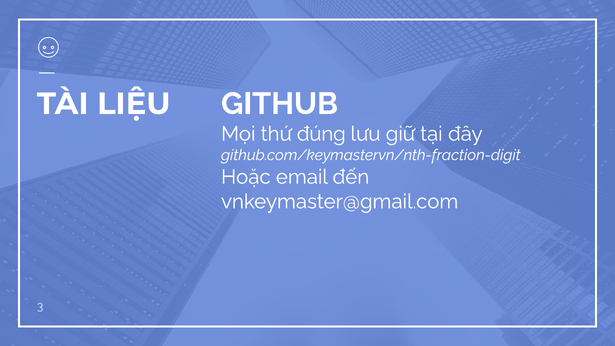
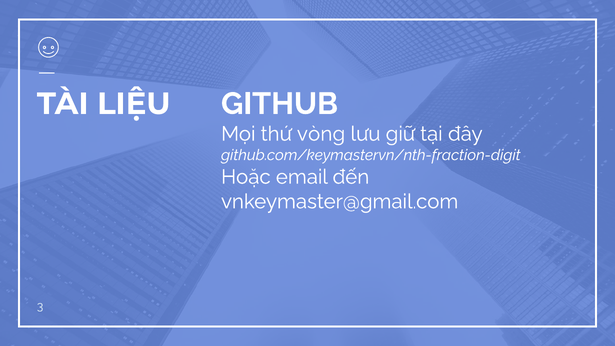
đúng: đúng -> vòng
